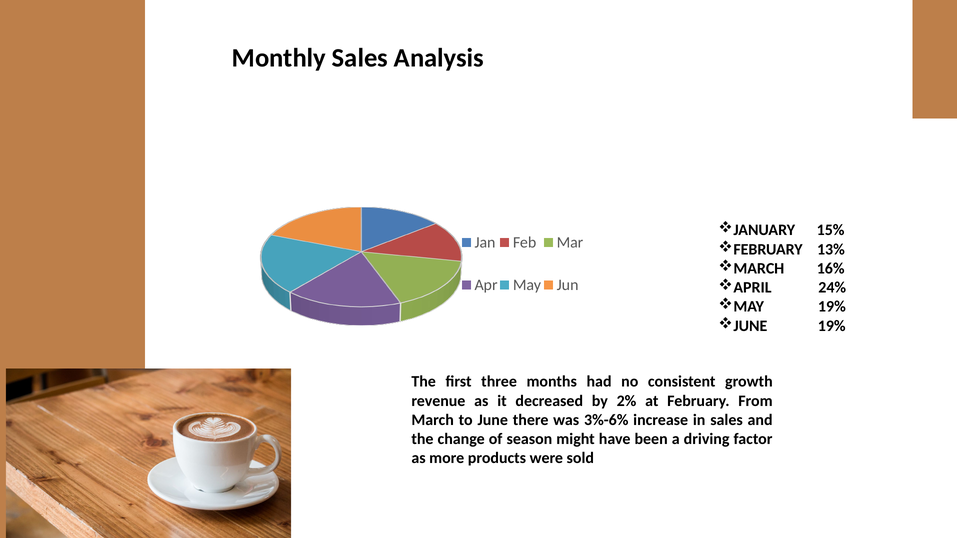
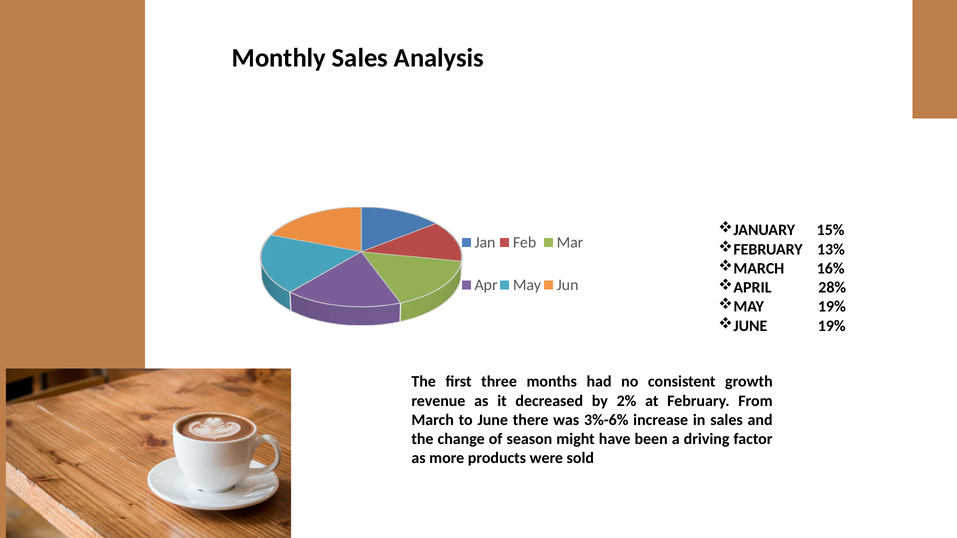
24%: 24% -> 28%
